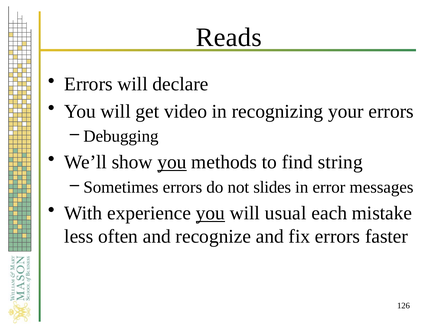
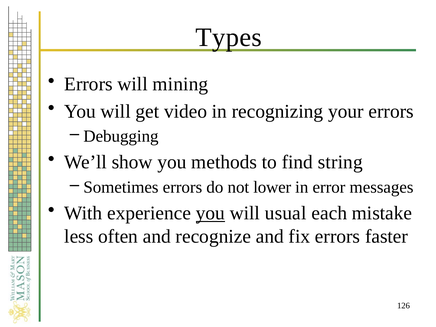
Reads: Reads -> Types
declare: declare -> mining
you at (172, 162) underline: present -> none
slides: slides -> lower
